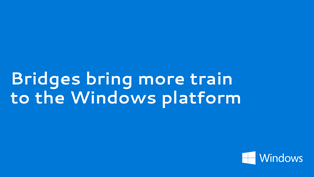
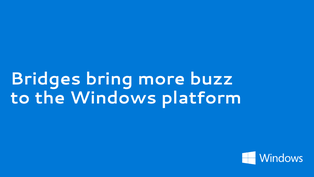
train: train -> buzz
